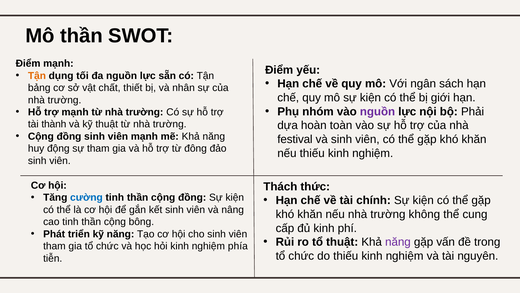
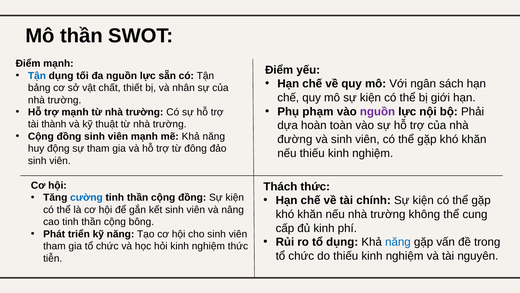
Tận at (37, 76) colour: orange -> blue
nhóm: nhóm -> phạm
festival: festival -> đường
tổ thuật: thuật -> dụng
năng at (398, 242) colour: purple -> blue
nghiệm phía: phía -> thức
